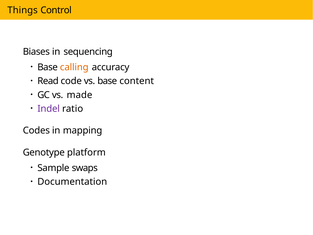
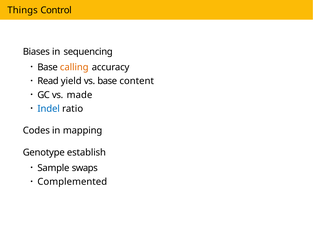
code: code -> yield
Indel colour: purple -> blue
platform: platform -> establish
Documentation: Documentation -> Complemented
